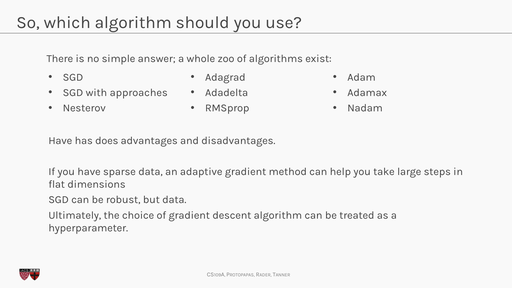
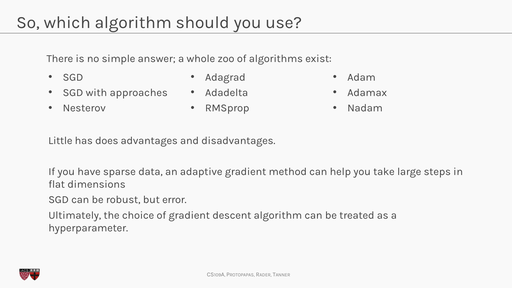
Have at (60, 141): Have -> Little
but data: data -> error
